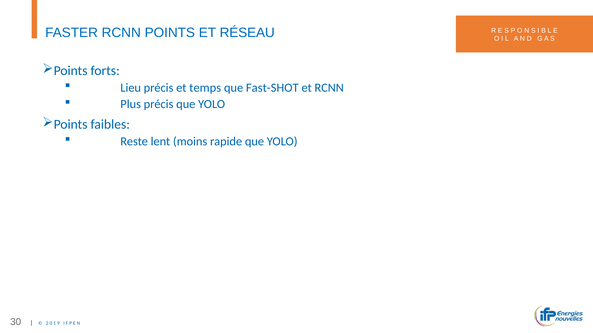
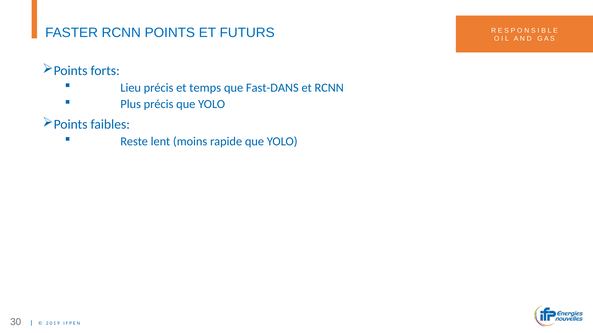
RÉSEAU: RÉSEAU -> FUTURS
Fast-SHOT: Fast-SHOT -> Fast-DANS
